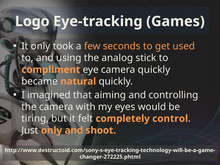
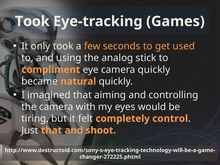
Logo at (32, 21): Logo -> Took
Just only: only -> that
